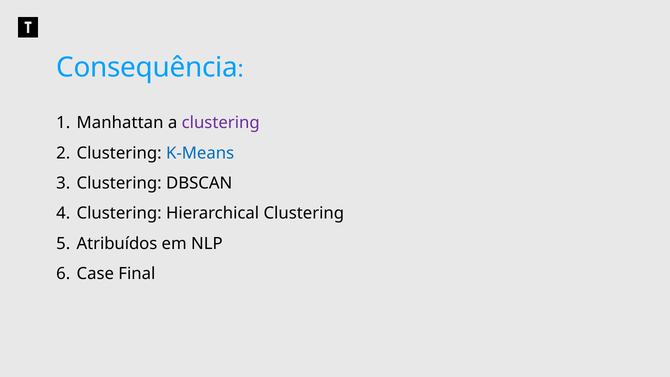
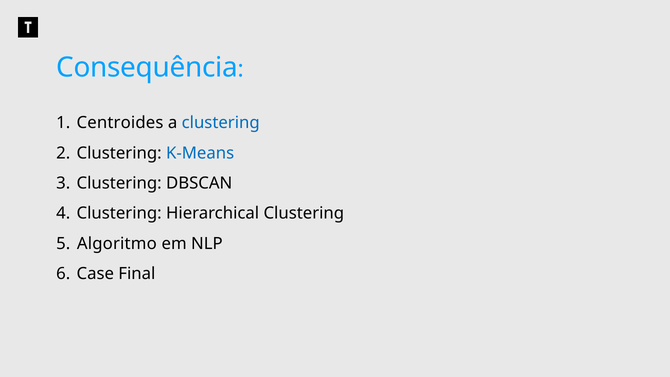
Manhattan: Manhattan -> Centroides
clustering at (221, 123) colour: purple -> blue
Atribuídos: Atribuídos -> Algoritmo
